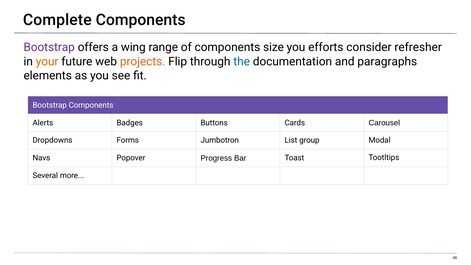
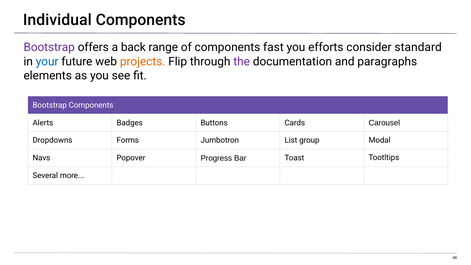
Complete: Complete -> Individual
wing: wing -> back
size: size -> fast
refresher: refresher -> standard
your colour: orange -> blue
the colour: blue -> purple
